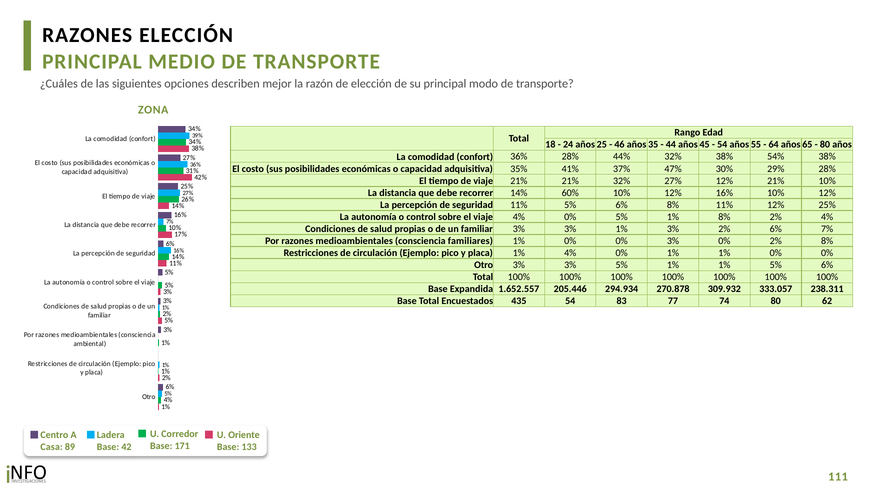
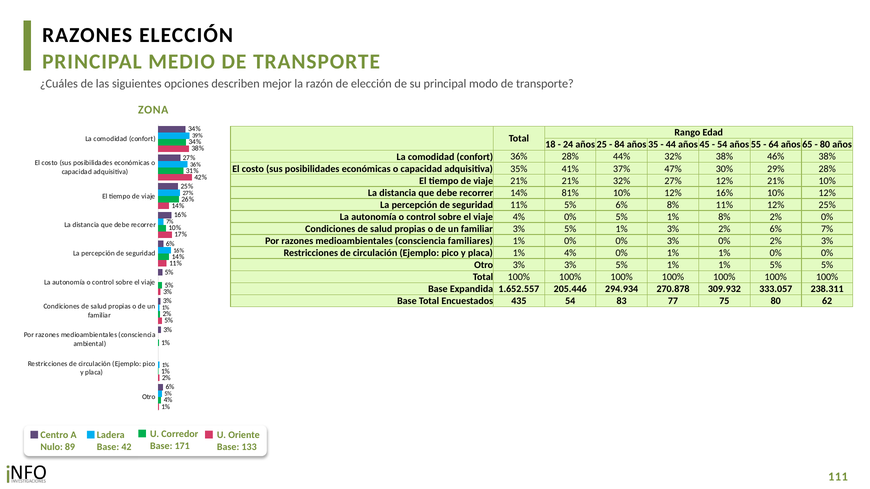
46: 46 -> 84
54%: 54% -> 46%
60%: 60% -> 81%
2% 4%: 4% -> 0%
familiar 3% 3%: 3% -> 5%
2% 8%: 8% -> 3%
1% 5% 6%: 6% -> 5%
74: 74 -> 75
Casa: Casa -> Nulo
